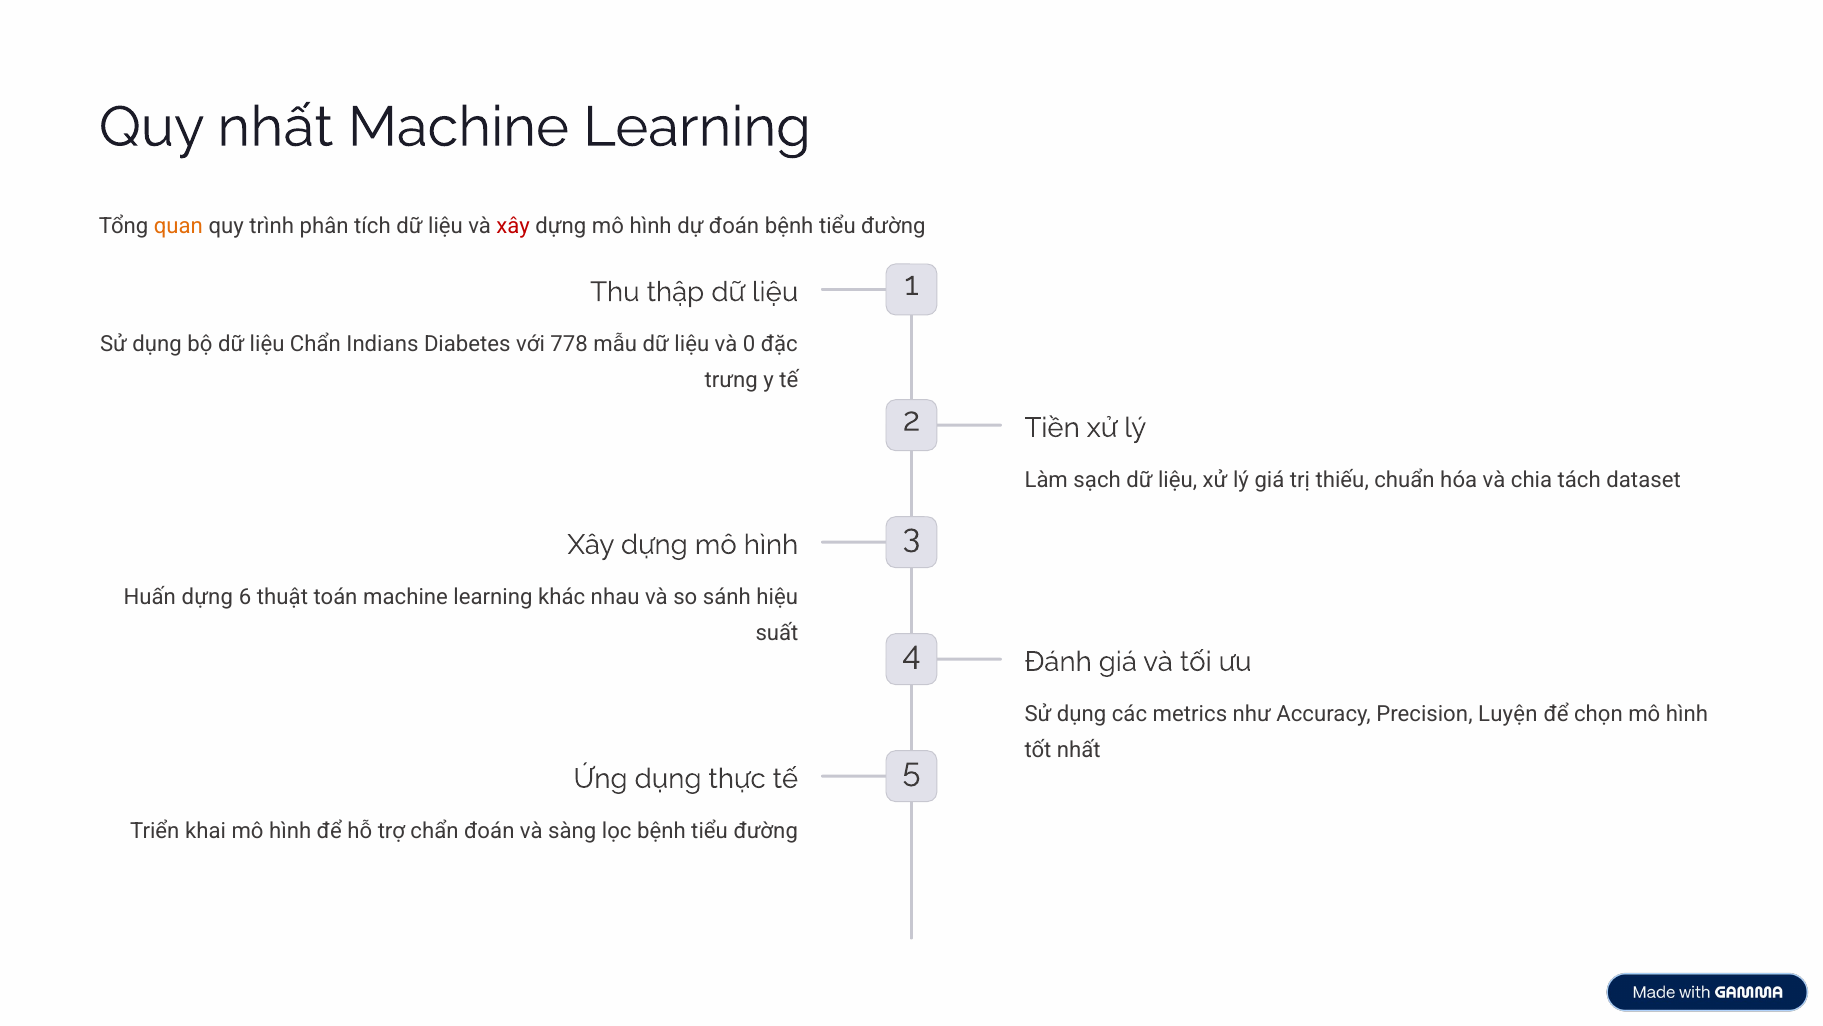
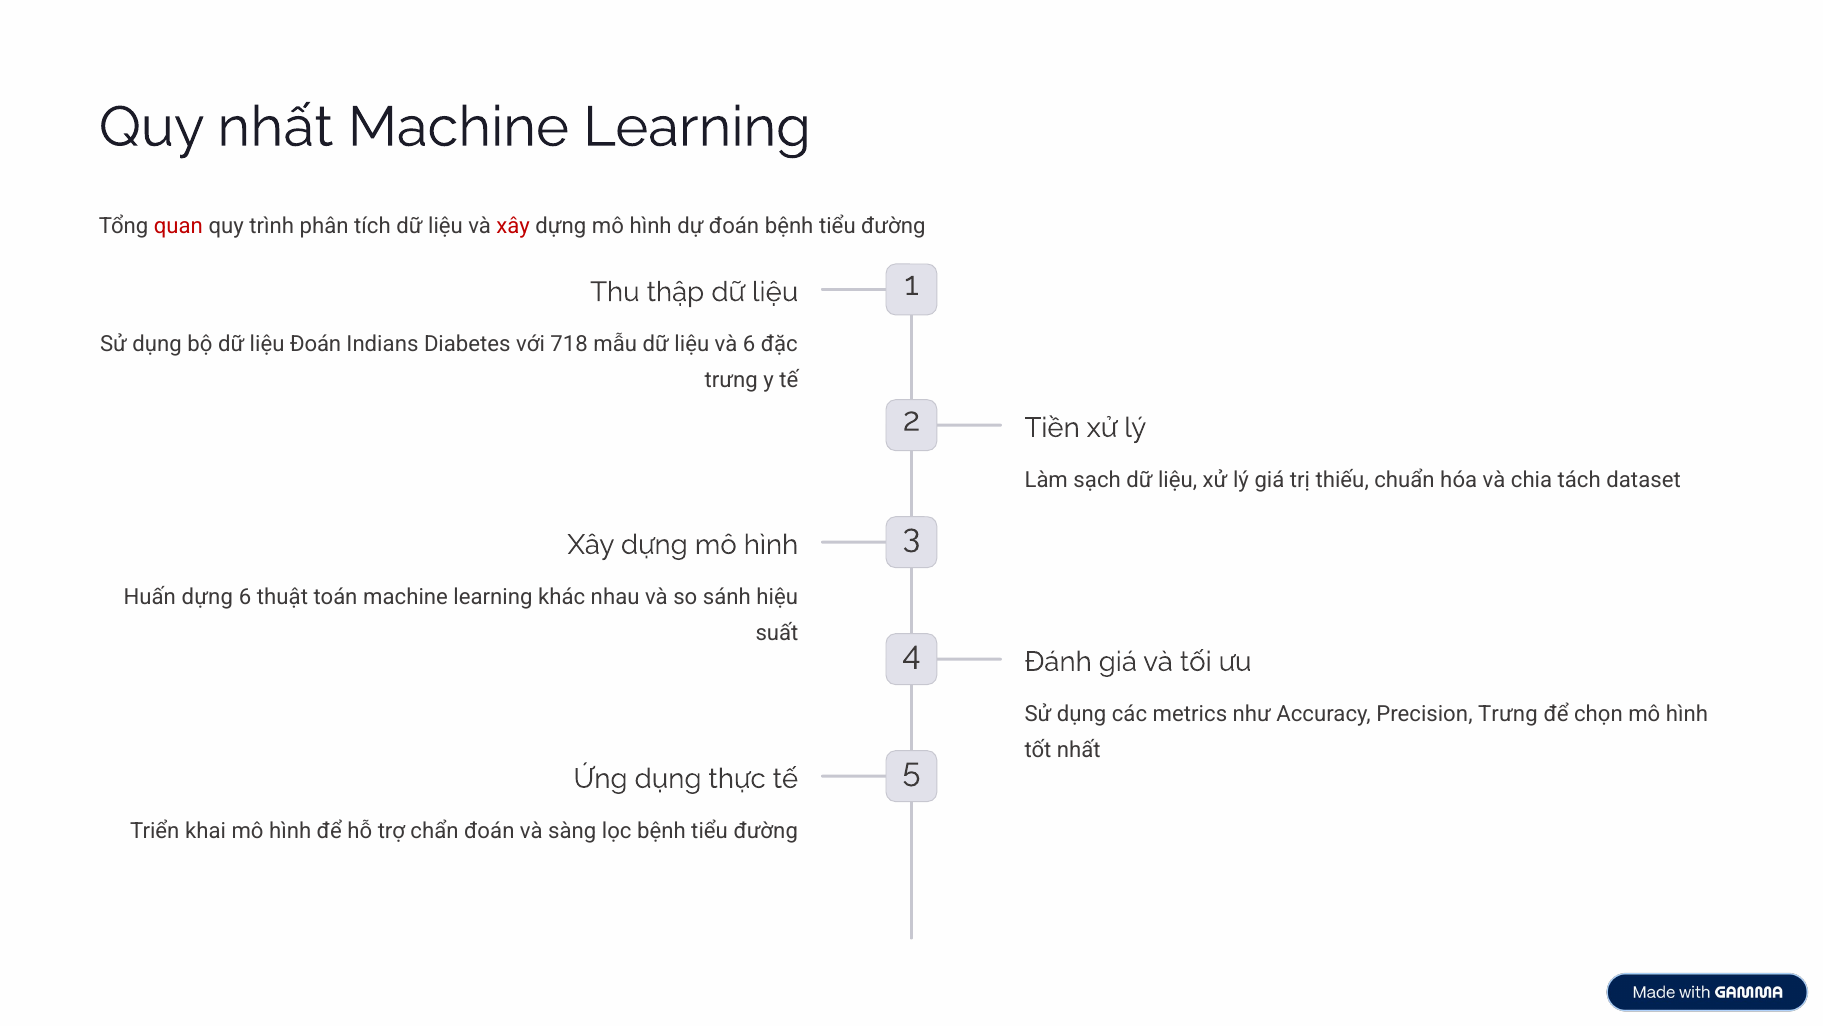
quan colour: orange -> red
liệu Chẩn: Chẩn -> Đoán
778: 778 -> 718
và 0: 0 -> 6
Precision Luyện: Luyện -> Trưng
